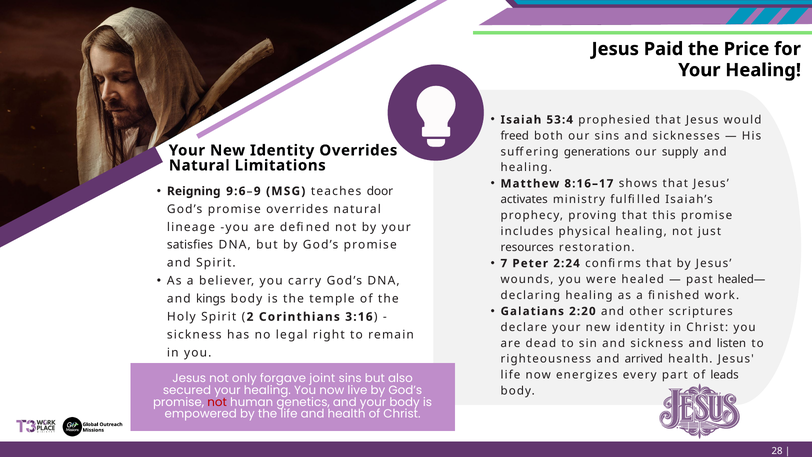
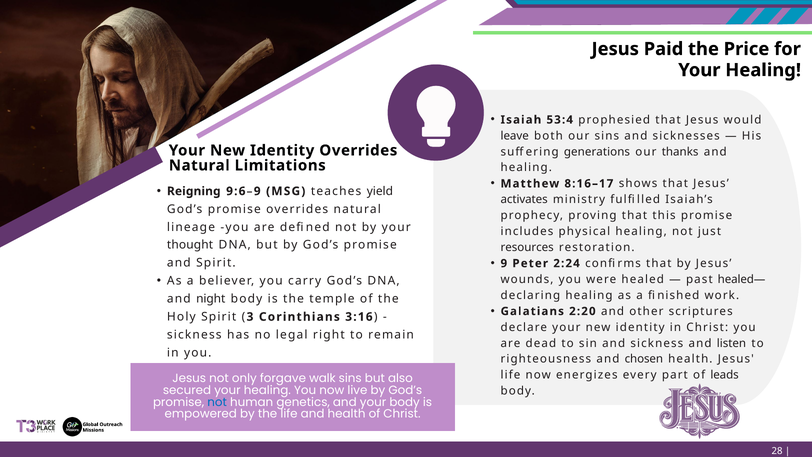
freed: freed -> leave
supply: supply -> thanks
door: door -> yield
satisfies: satisfies -> thought
7: 7 -> 9
kings: kings -> night
2: 2 -> 3
arrived: arrived -> chosen
joint: joint -> walk
not at (217, 402) colour: red -> blue
